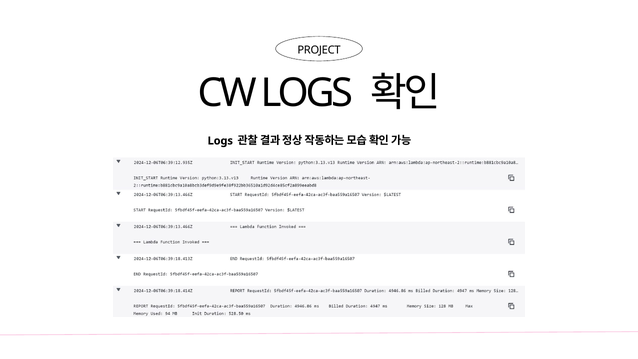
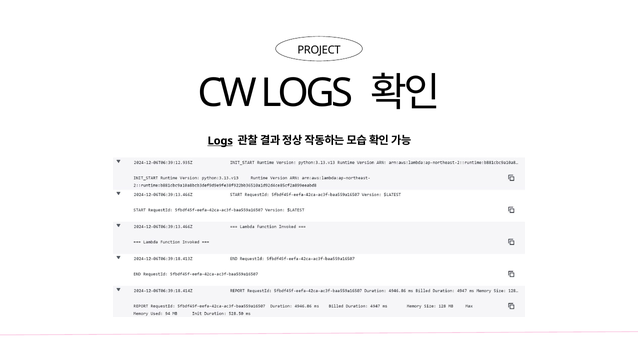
Logs at (220, 141) underline: none -> present
